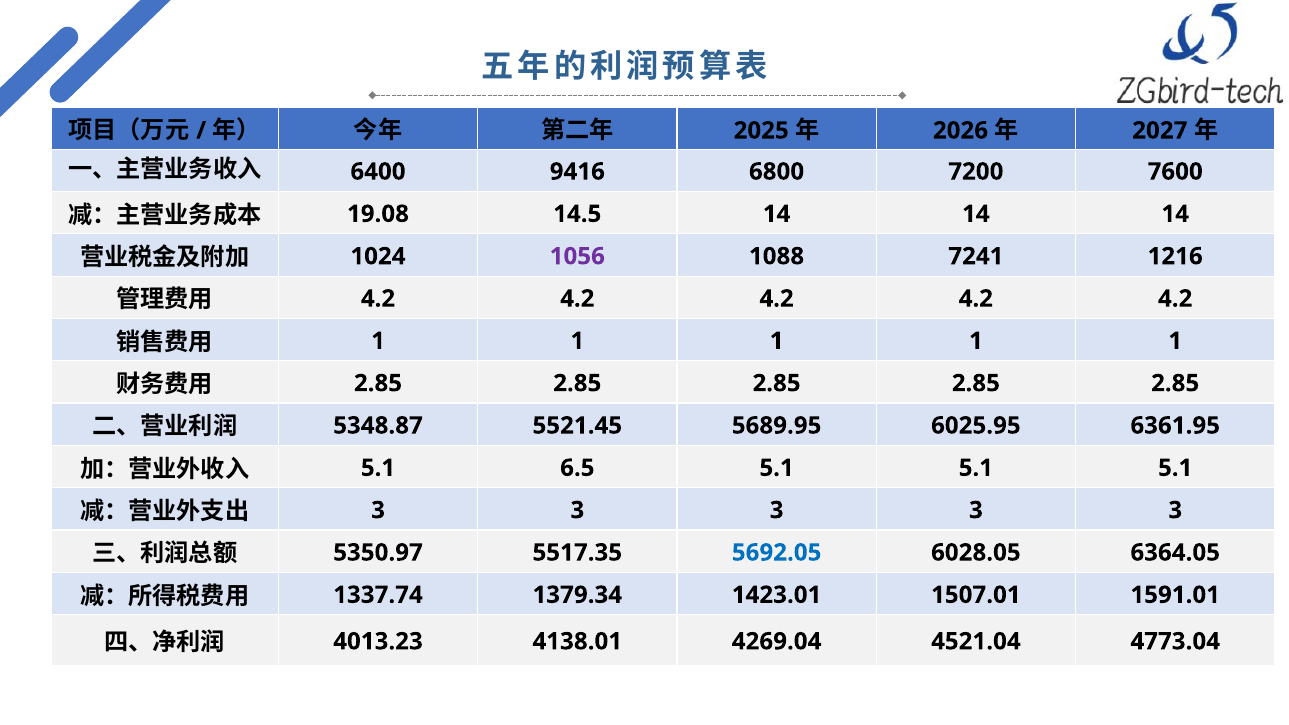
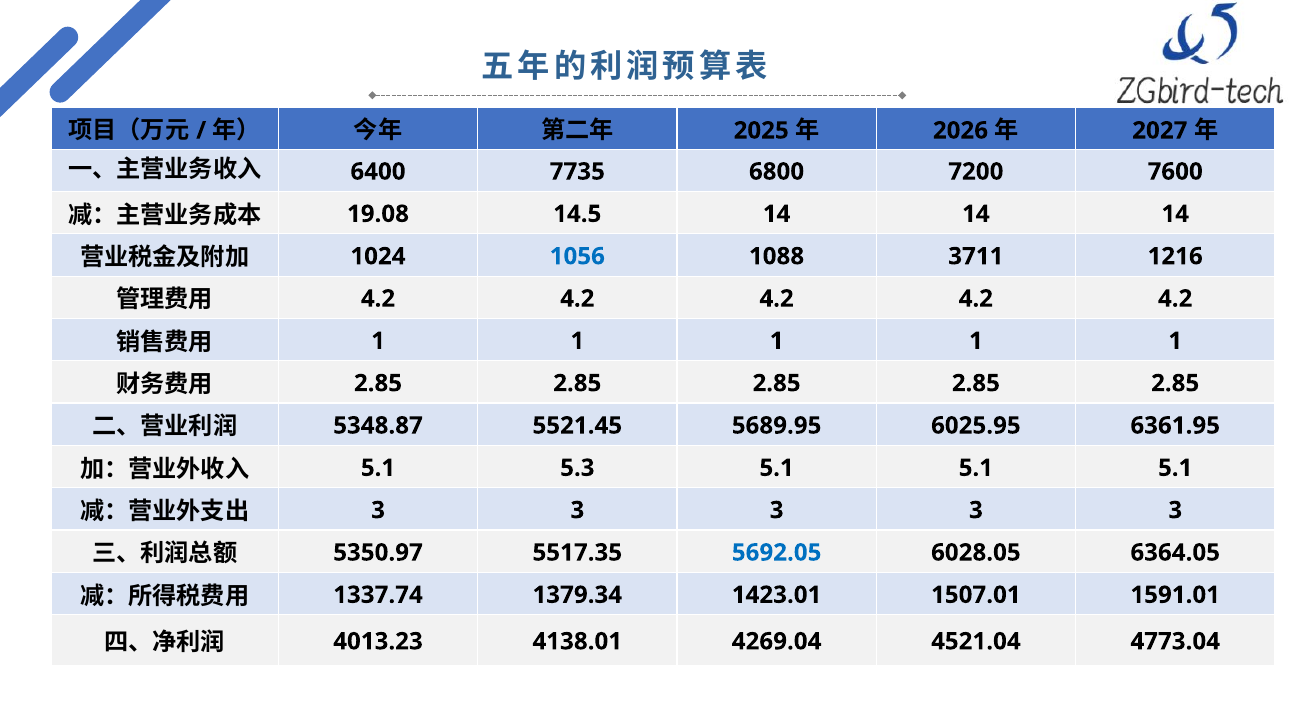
9416: 9416 -> 7735
1056 colour: purple -> blue
7241: 7241 -> 3711
6.5: 6.5 -> 5.3
